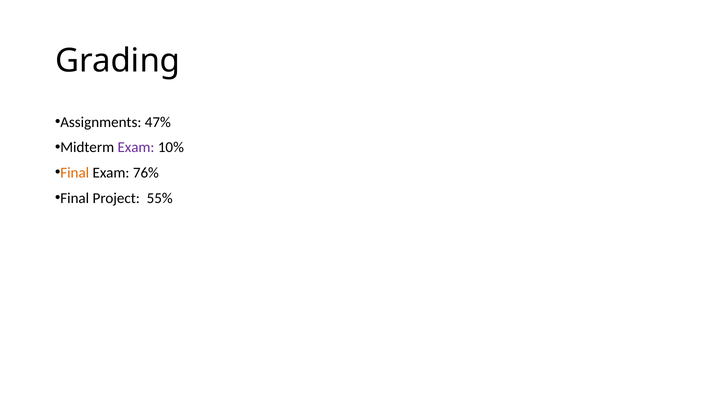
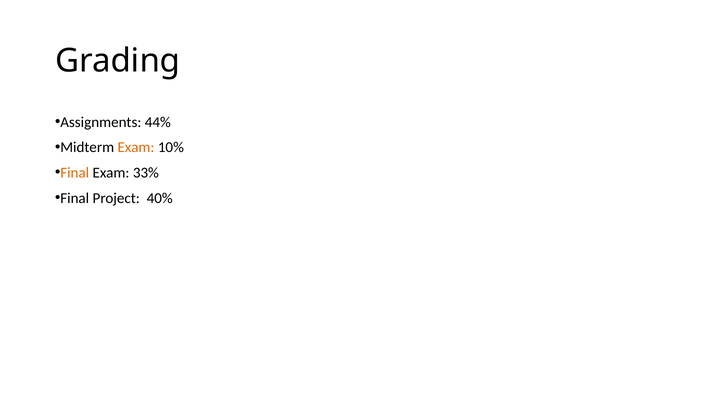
47%: 47% -> 44%
Exam at (136, 148) colour: purple -> orange
76%: 76% -> 33%
55%: 55% -> 40%
